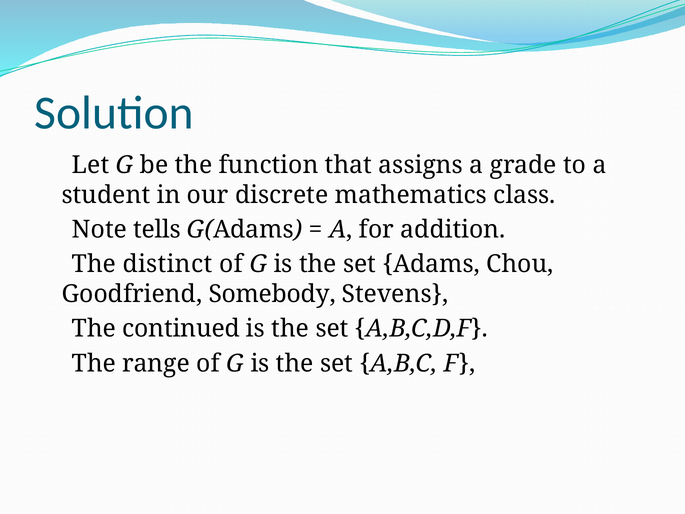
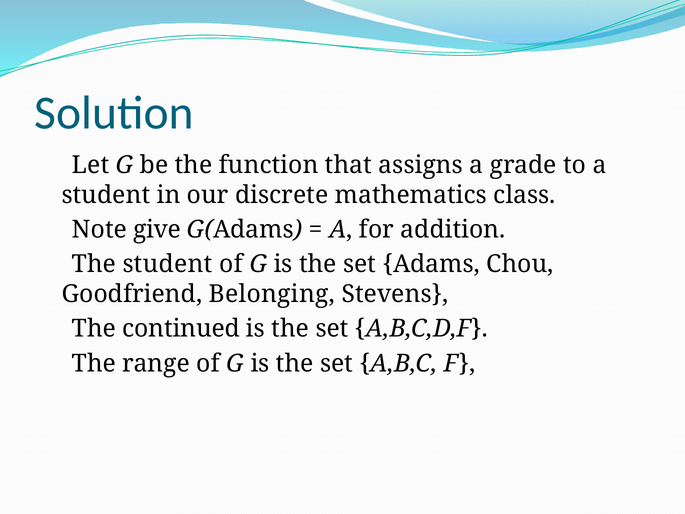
tells: tells -> give
The distinct: distinct -> student
Somebody: Somebody -> Belonging
